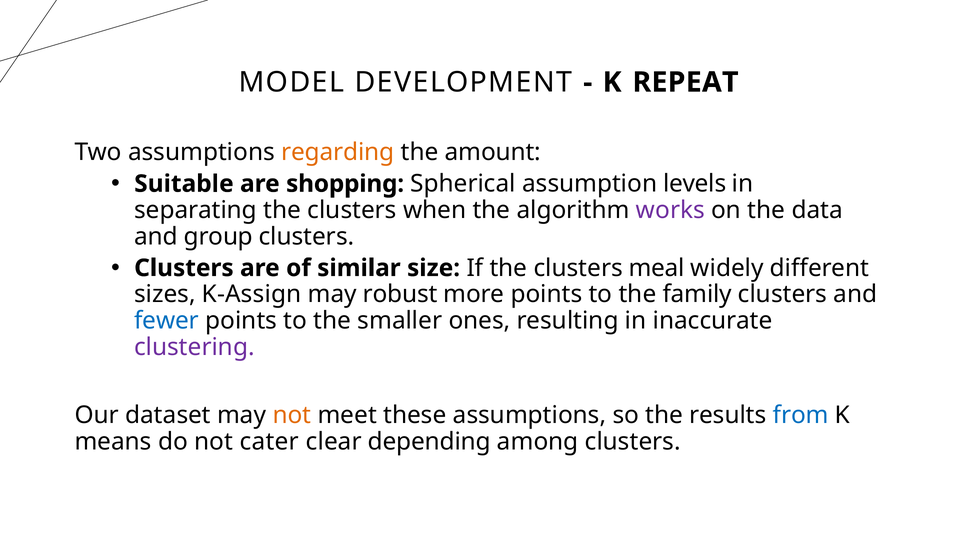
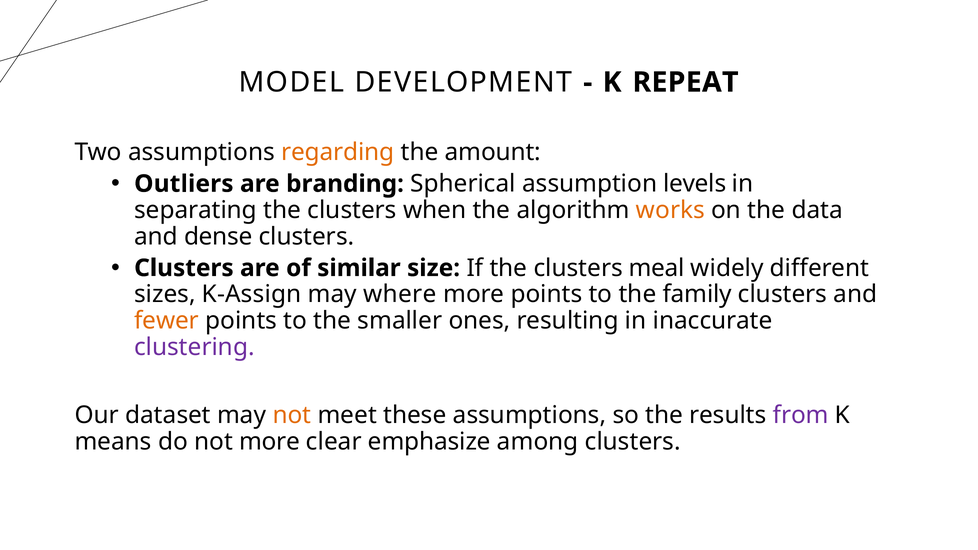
Suitable: Suitable -> Outliers
shopping: shopping -> branding
works colour: purple -> orange
group: group -> dense
robust: robust -> where
fewer colour: blue -> orange
from colour: blue -> purple
not cater: cater -> more
depending: depending -> emphasize
